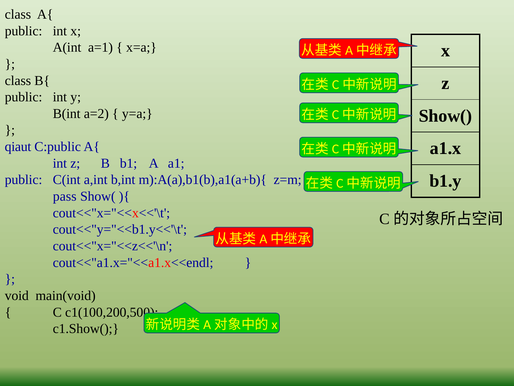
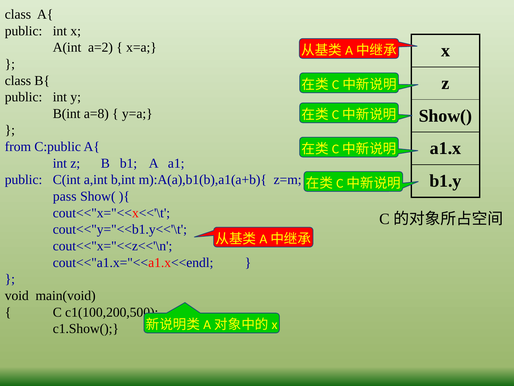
a=1: a=1 -> a=2
a=2: a=2 -> a=8
qiaut: qiaut -> from
